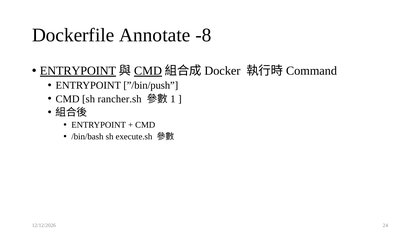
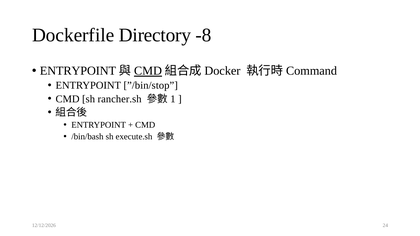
Annotate: Annotate -> Directory
ENTRYPOINT at (78, 71) underline: present -> none
”/bin/push: ”/bin/push -> ”/bin/stop
